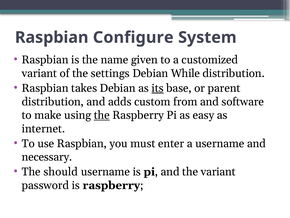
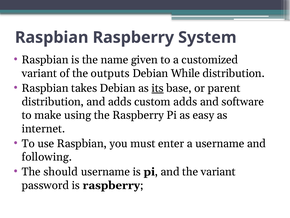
Raspbian Configure: Configure -> Raspberry
settings: settings -> outputs
custom from: from -> adds
the at (102, 115) underline: present -> none
necessary: necessary -> following
